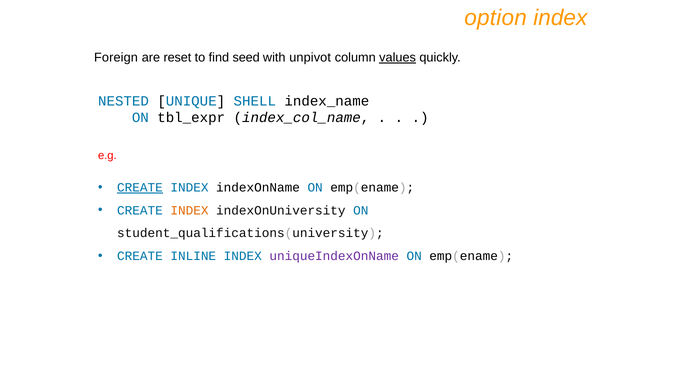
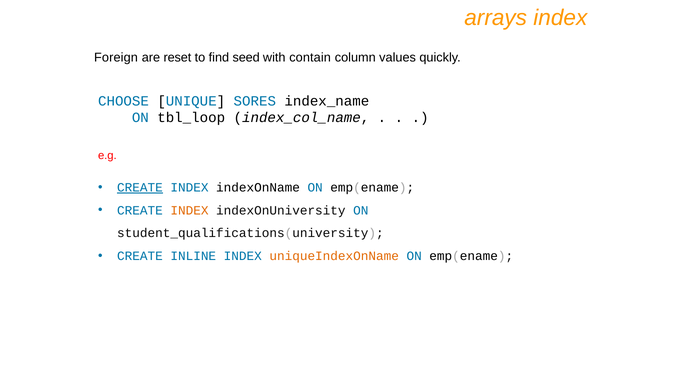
option: option -> arrays
unpivot: unpivot -> contain
values underline: present -> none
NESTED: NESTED -> CHOOSE
SHELL: SHELL -> SORES
tbl_expr: tbl_expr -> tbl_loop
uniqueIndexOnName colour: purple -> orange
